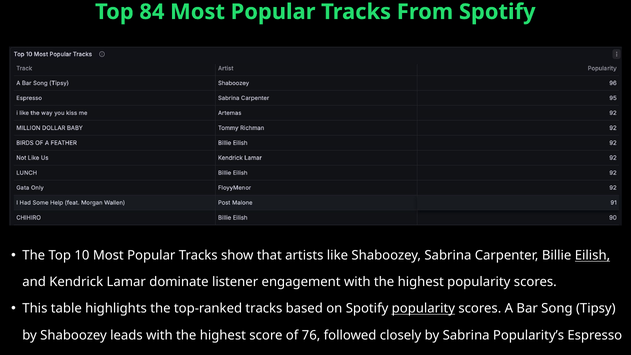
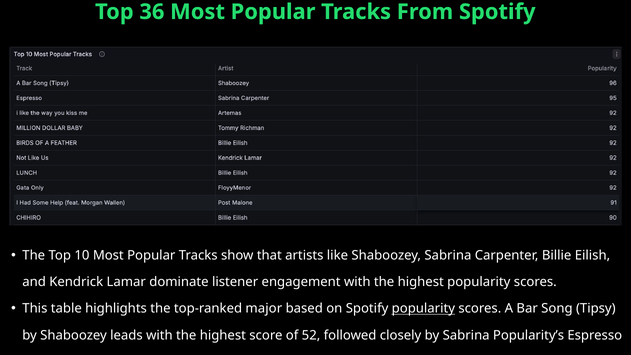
84: 84 -> 36
Eilish underline: present -> none
top-ranked tracks: tracks -> major
76: 76 -> 52
